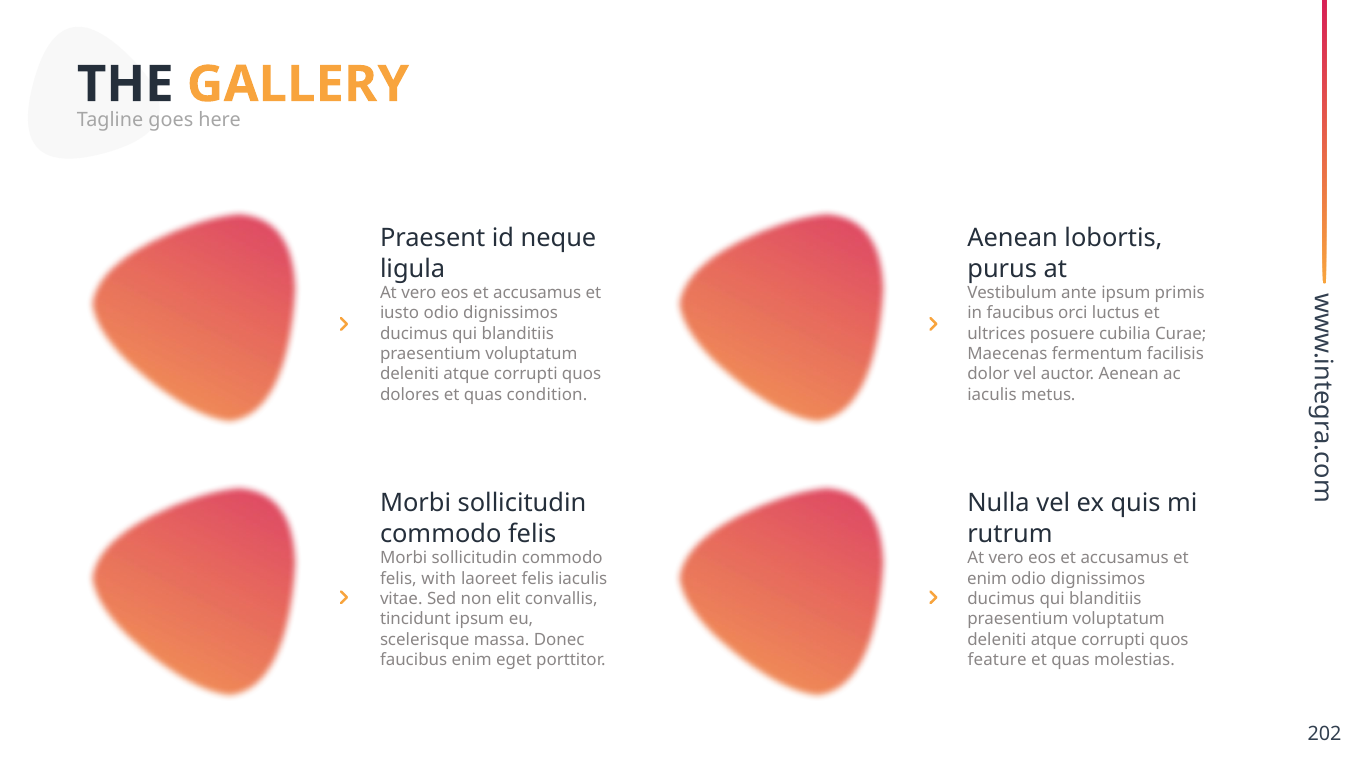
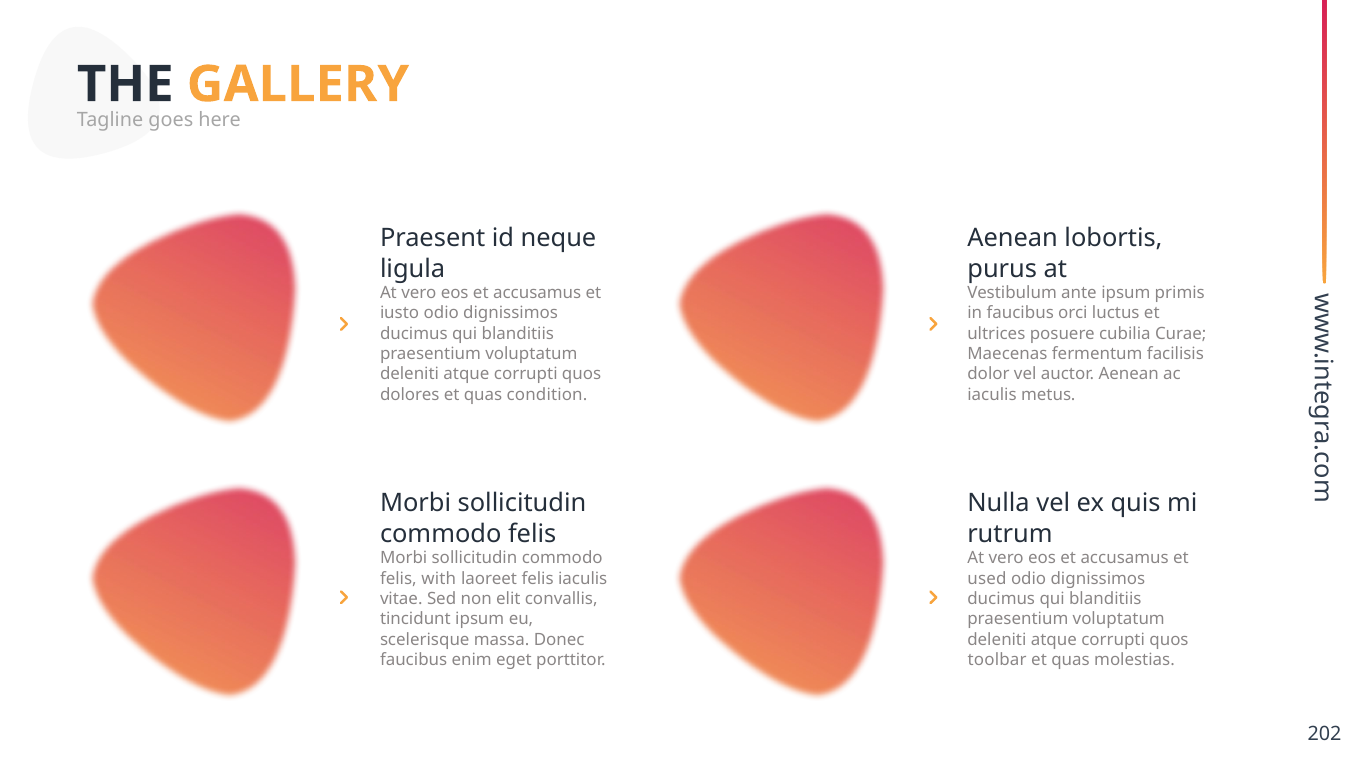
enim at (987, 578): enim -> used
feature: feature -> toolbar
